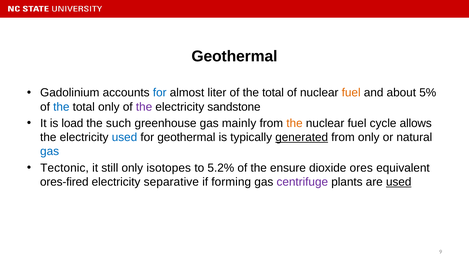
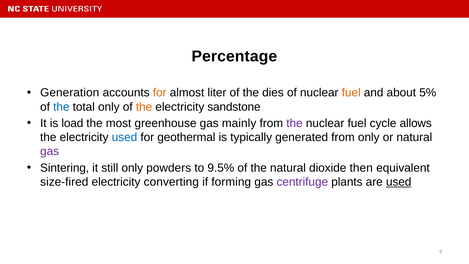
Geothermal at (234, 56): Geothermal -> Percentage
Gadolinium: Gadolinium -> Generation
for at (160, 93) colour: blue -> orange
total at (273, 93): total -> dies
the at (144, 107) colour: purple -> orange
such: such -> most
the at (294, 123) colour: orange -> purple
generated underline: present -> none
gas at (50, 151) colour: blue -> purple
Tectonic: Tectonic -> Sintering
isotopes: isotopes -> powders
5.2%: 5.2% -> 9.5%
the ensure: ensure -> natural
ores: ores -> then
ores-fired: ores-fired -> size-fired
separative: separative -> converting
